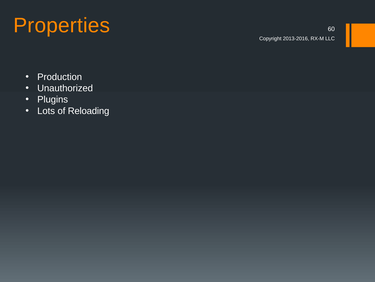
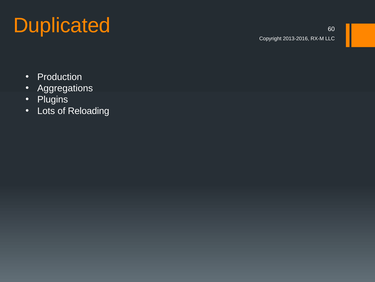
Properties: Properties -> Duplicated
Unauthorized: Unauthorized -> Aggregations
